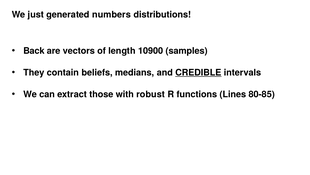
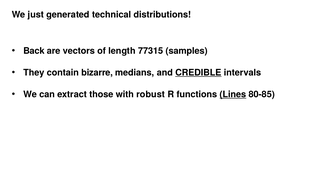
numbers: numbers -> technical
10900: 10900 -> 77315
beliefs: beliefs -> bizarre
Lines underline: none -> present
